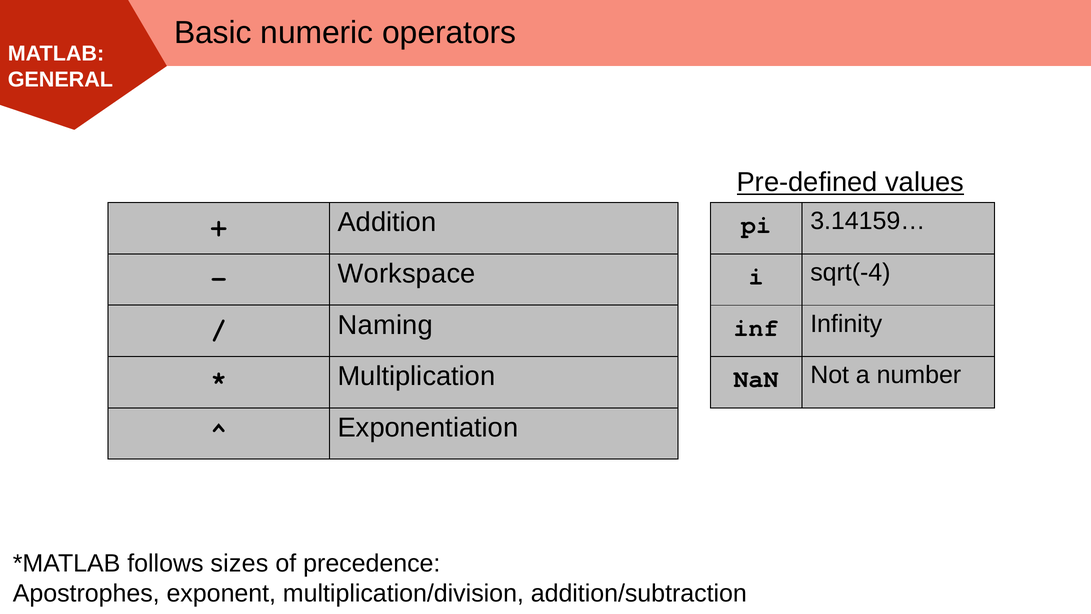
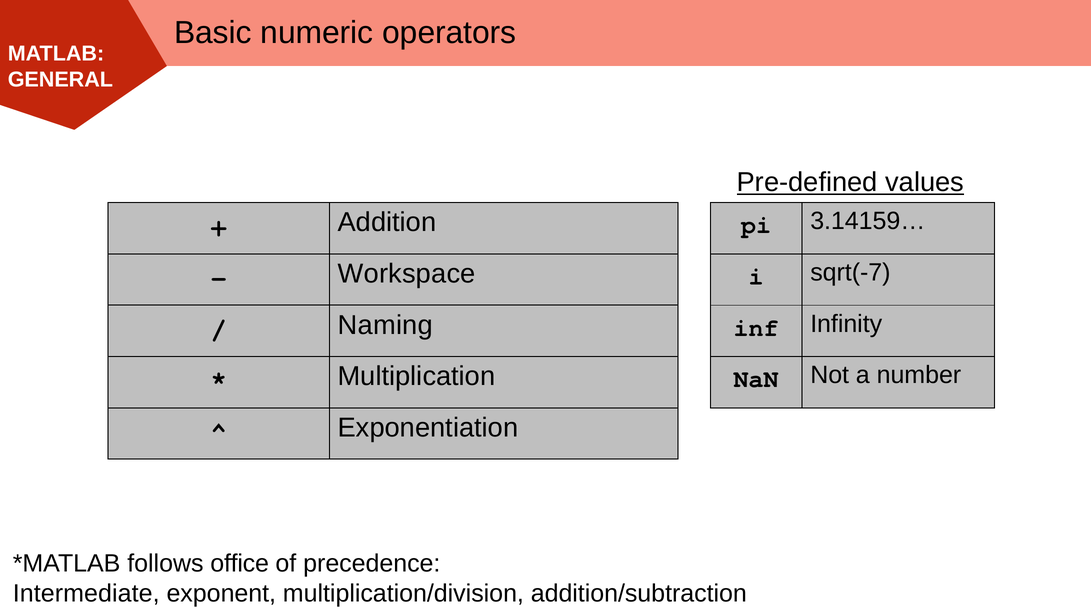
sqrt(-4: sqrt(-4 -> sqrt(-7
sizes: sizes -> office
Apostrophes: Apostrophes -> Intermediate
